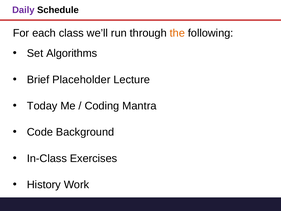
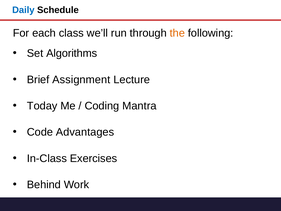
Daily colour: purple -> blue
Placeholder: Placeholder -> Assignment
Background: Background -> Advantages
History: History -> Behind
